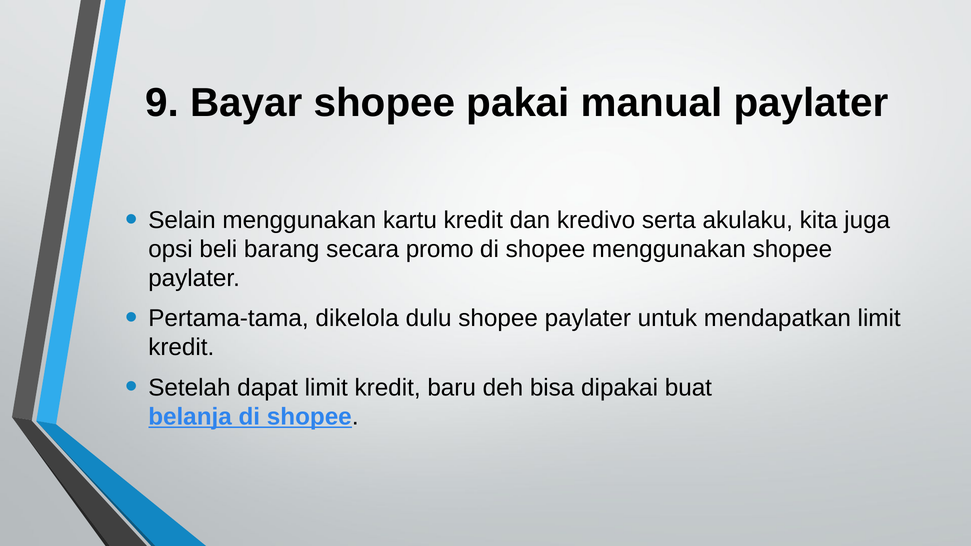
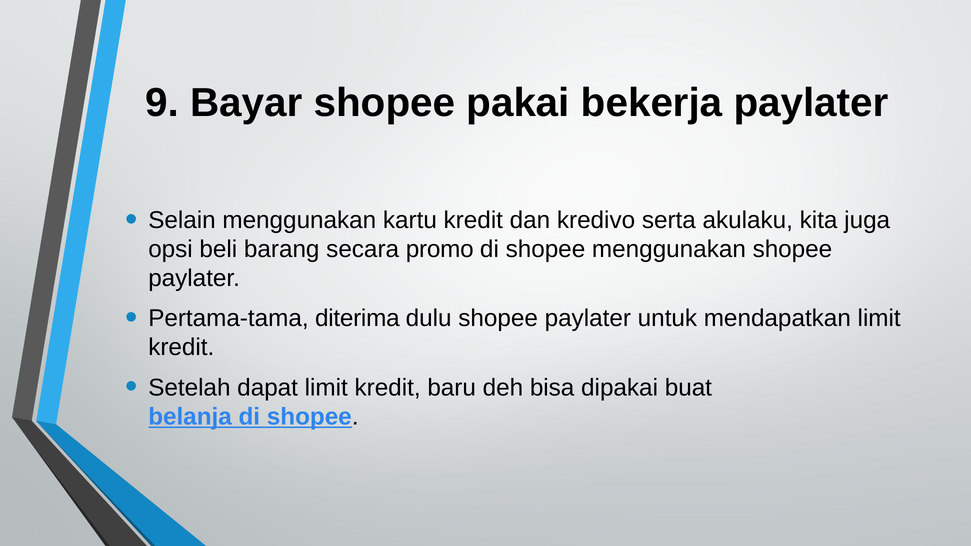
manual: manual -> bekerja
dikelola: dikelola -> diterima
